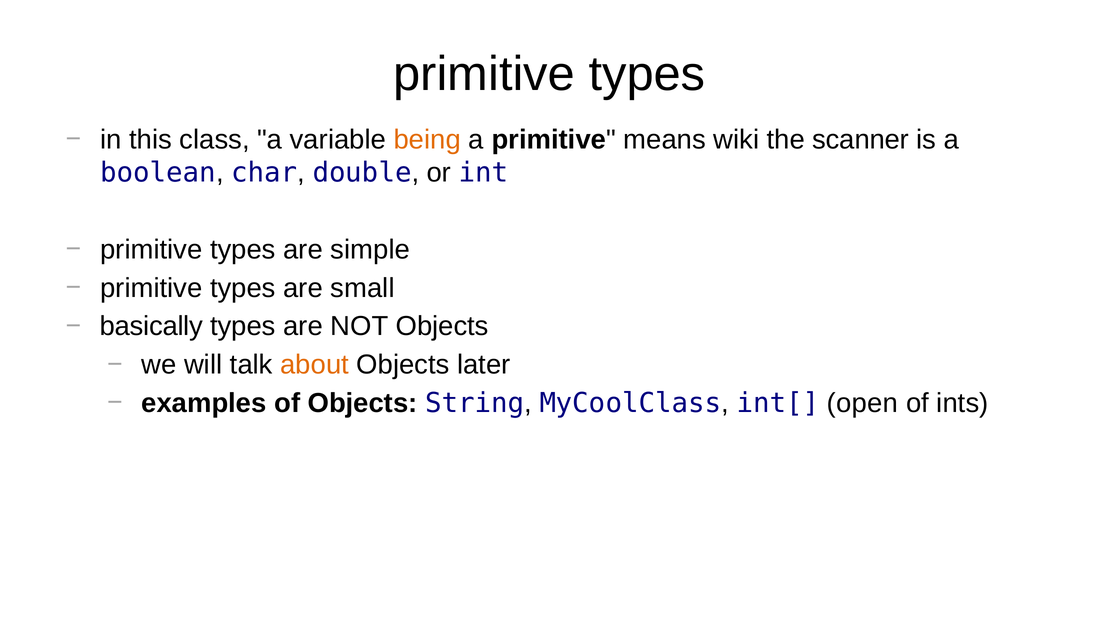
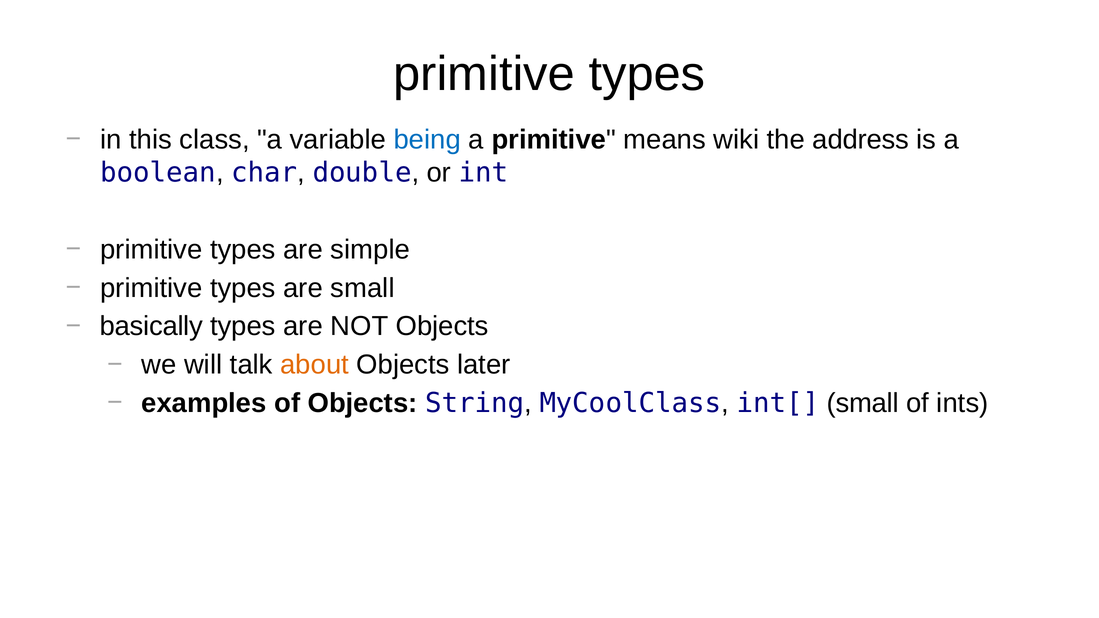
being colour: orange -> blue
scanner: scanner -> address
int[ open: open -> small
